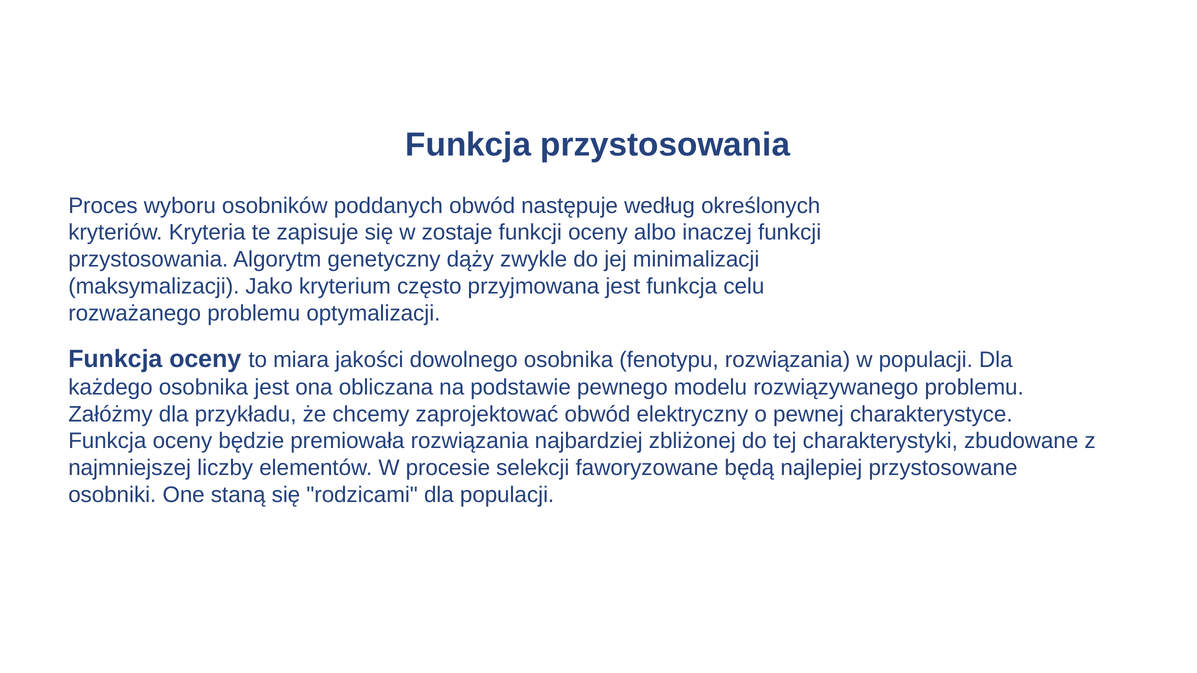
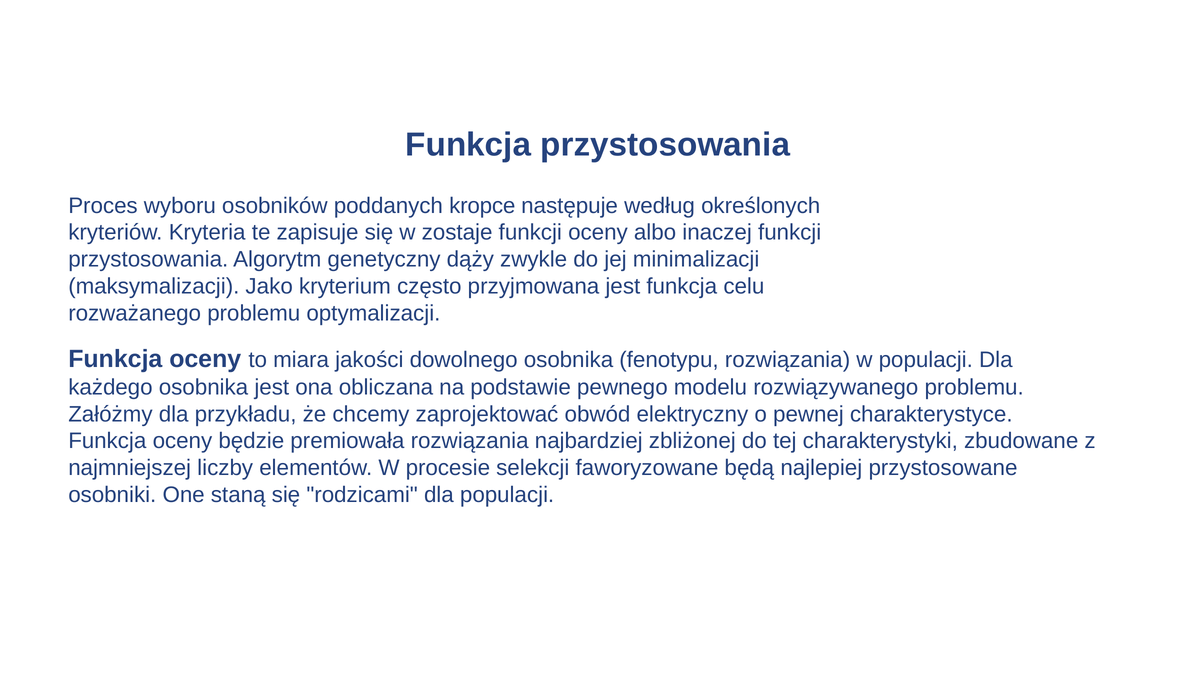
poddanych obwód: obwód -> kropce
